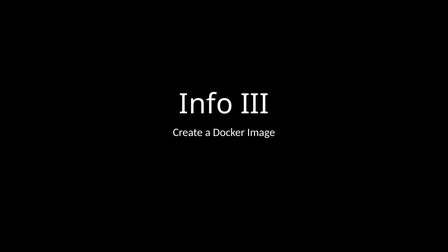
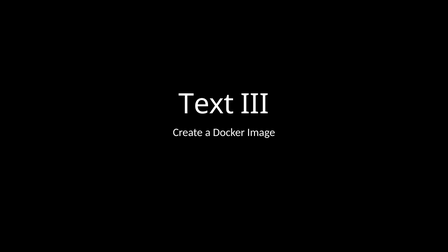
Info: Info -> Text
